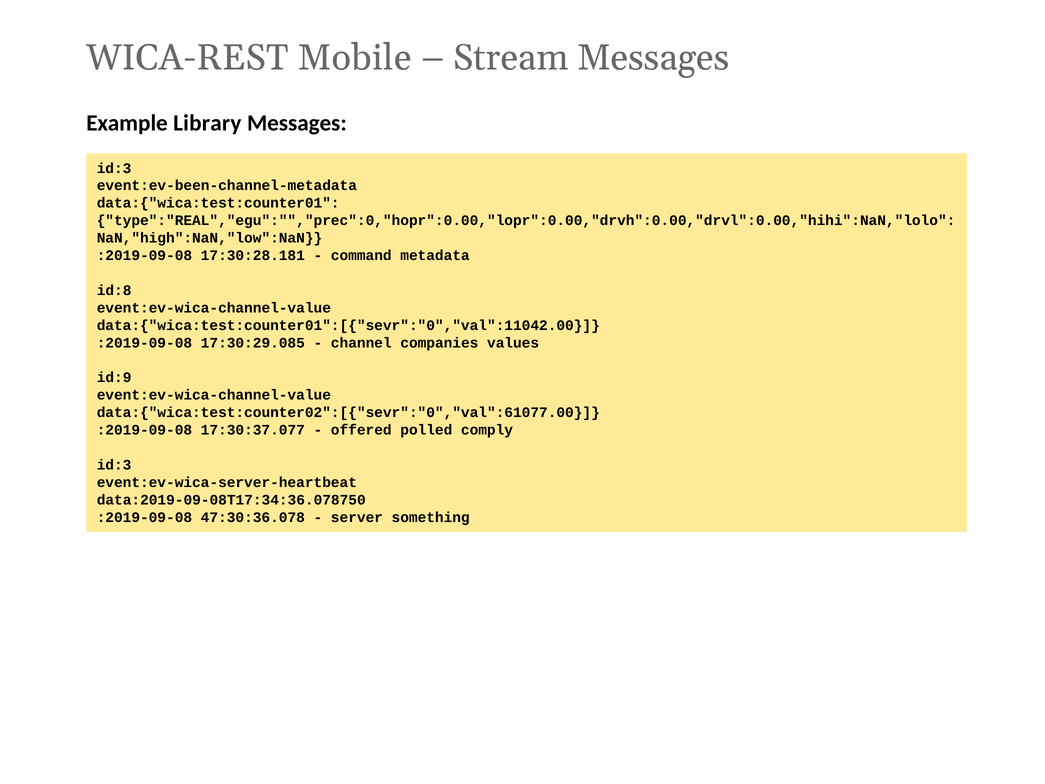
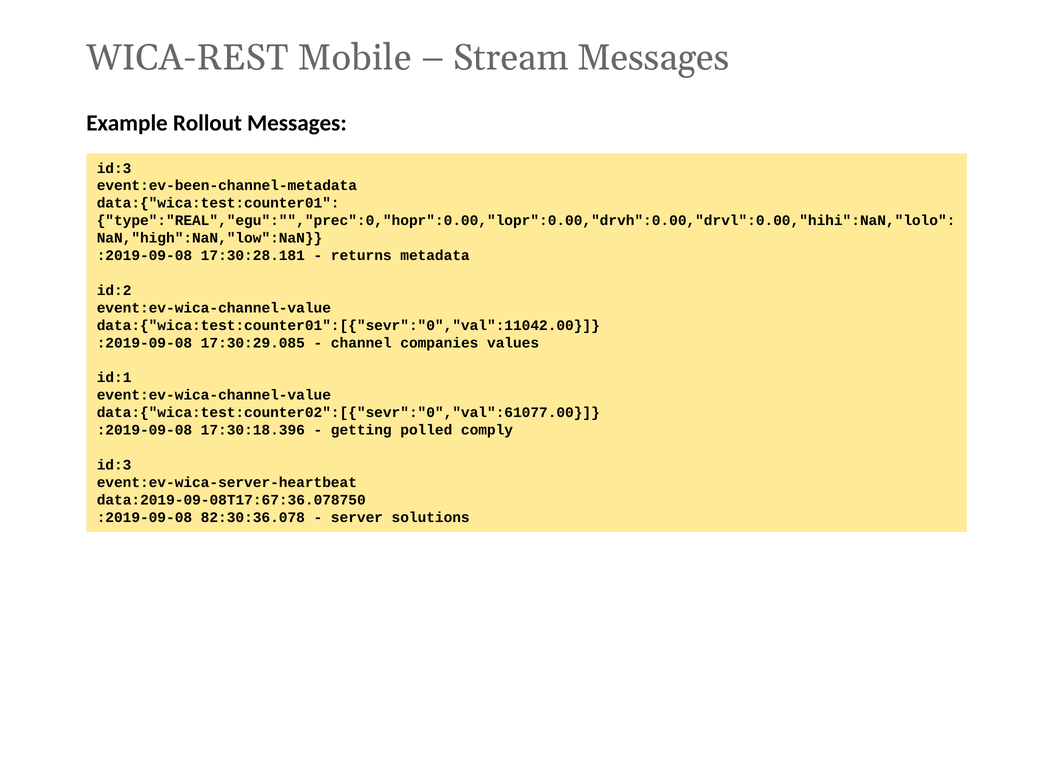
Library: Library -> Rollout
command: command -> returns
id:8: id:8 -> id:2
id:9: id:9 -> id:1
17:30:37.077: 17:30:37.077 -> 17:30:18.396
offered: offered -> getting
data:2019-09-08T17:34:36.078750: data:2019-09-08T17:34:36.078750 -> data:2019-09-08T17:67:36.078750
47:30:36.078: 47:30:36.078 -> 82:30:36.078
something: something -> solutions
